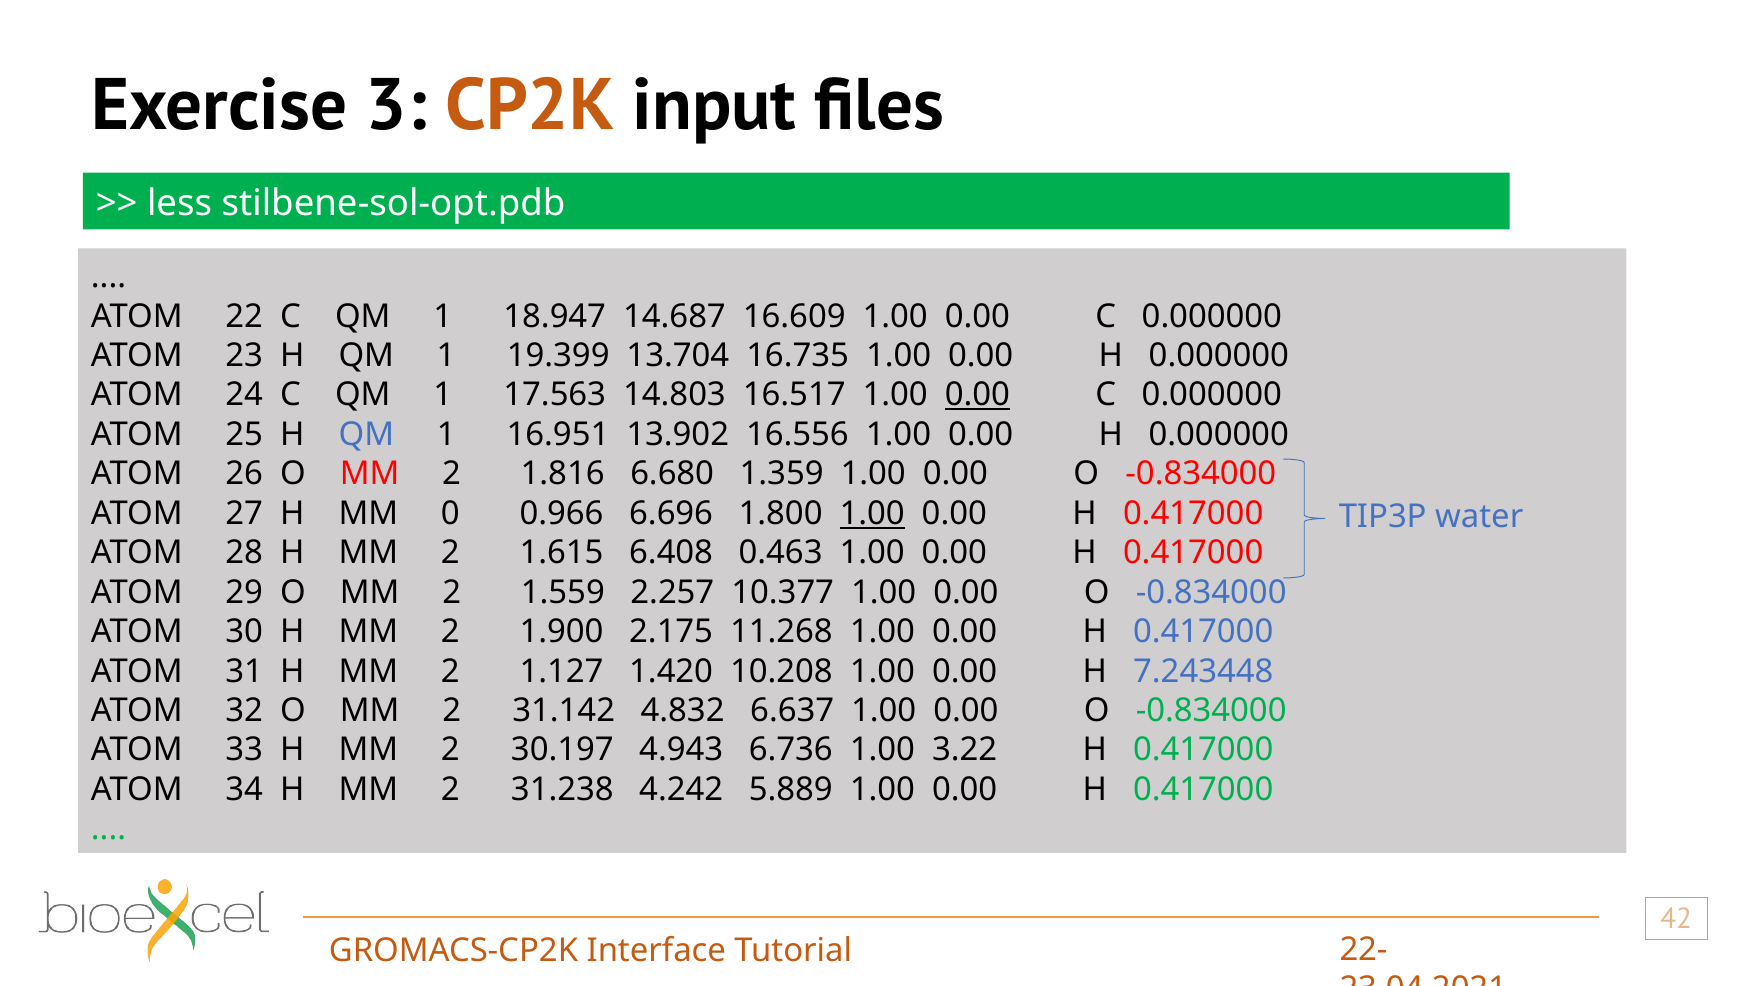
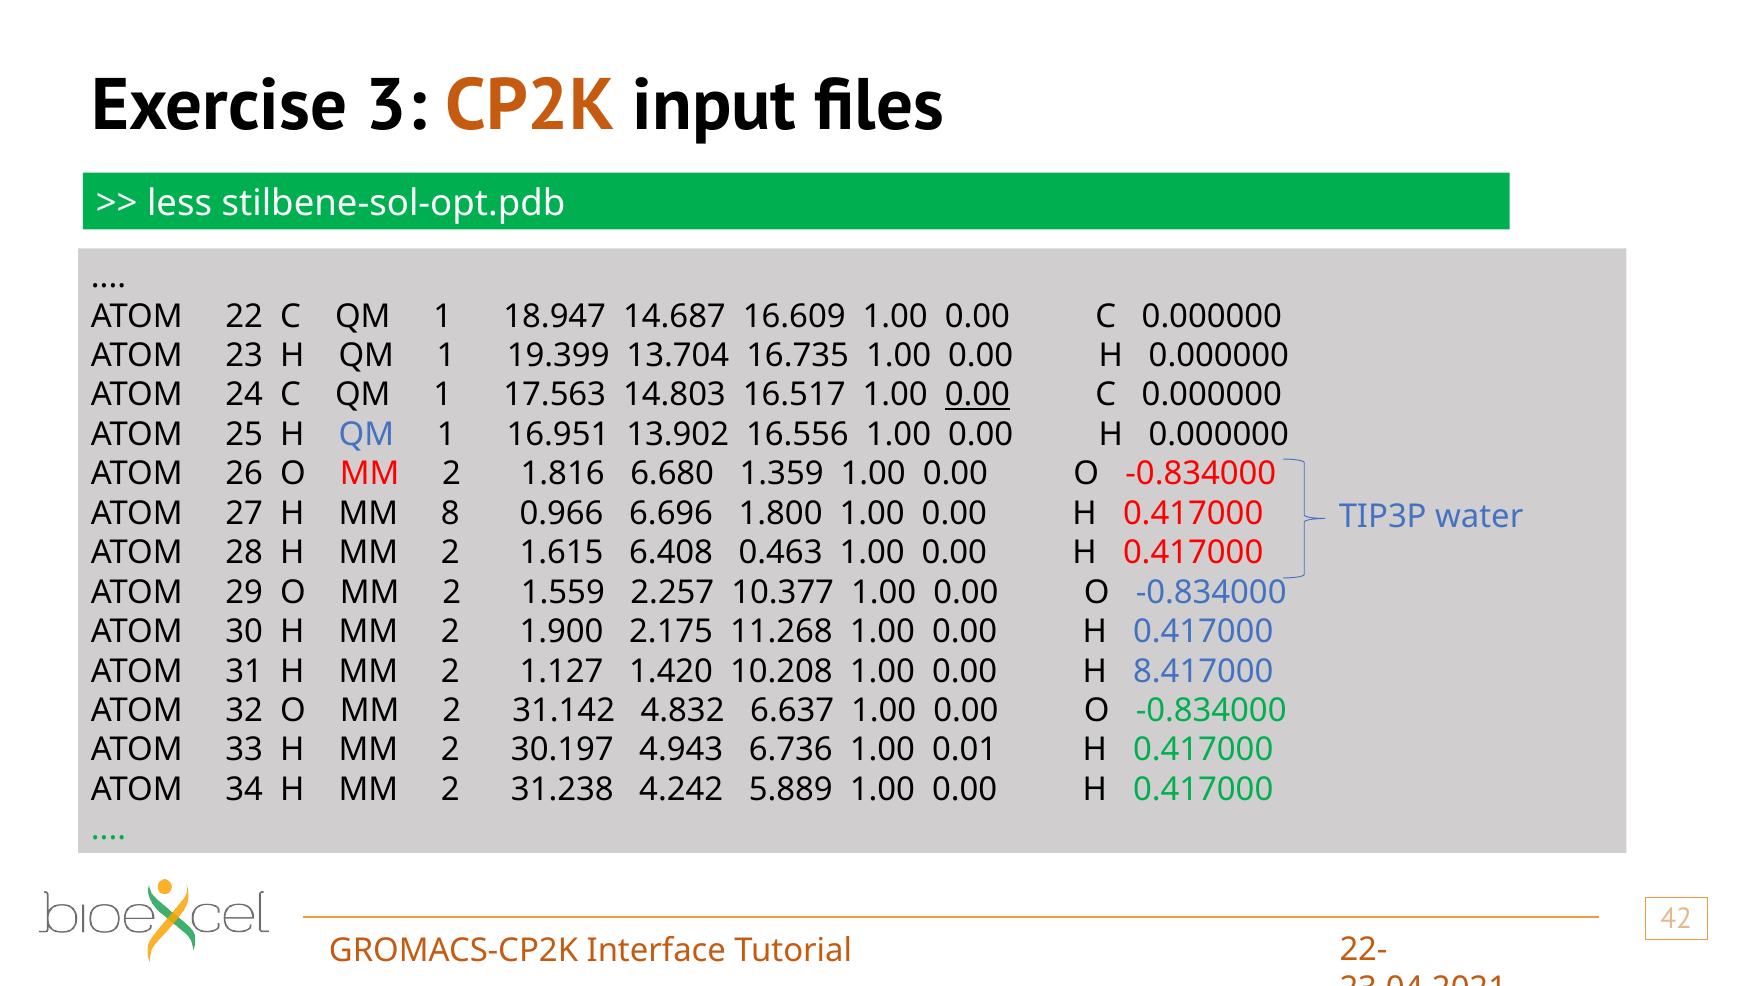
0: 0 -> 8
1.00 at (872, 513) underline: present -> none
7.243448: 7.243448 -> 8.417000
3.22: 3.22 -> 0.01
